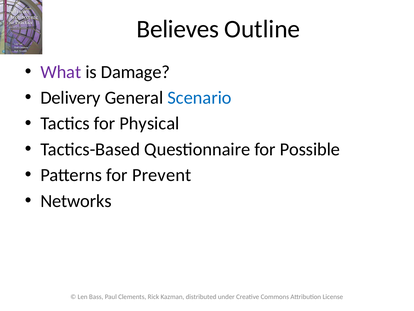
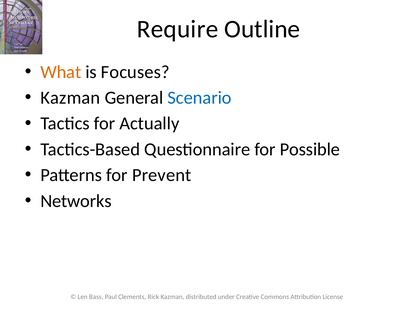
Believes: Believes -> Require
What colour: purple -> orange
Damage: Damage -> Focuses
Delivery at (70, 98): Delivery -> Kazman
Physical: Physical -> Actually
